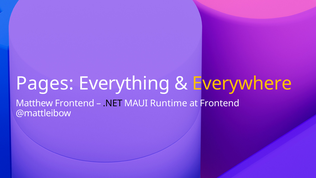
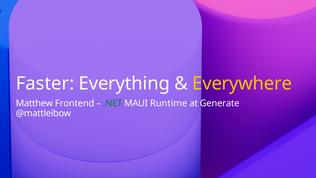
Pages: Pages -> Faster
.NET colour: black -> green
at Frontend: Frontend -> Generate
